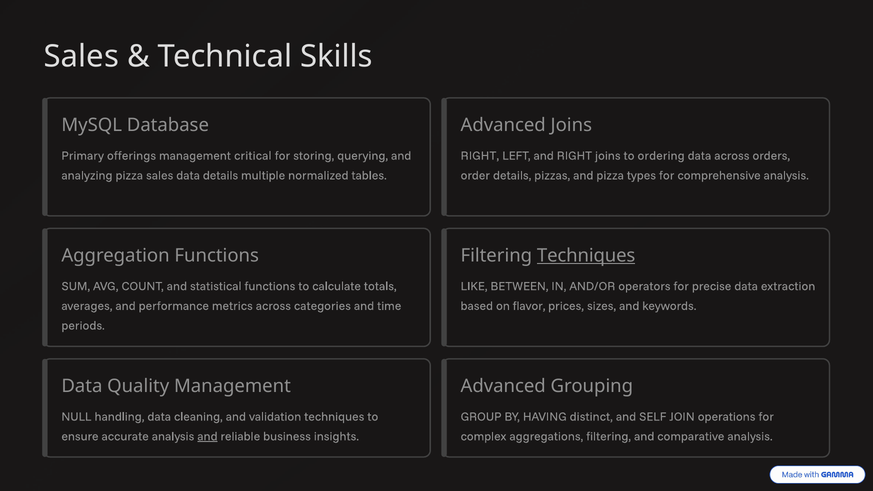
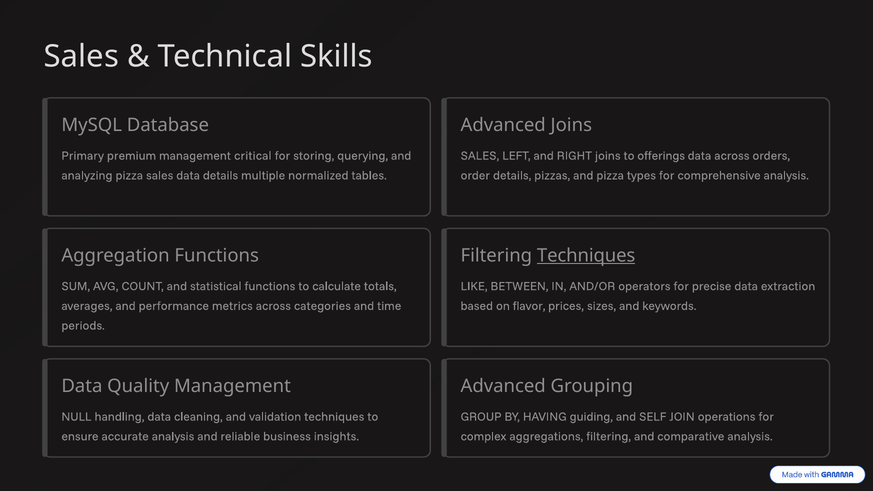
offerings: offerings -> premium
RIGHT at (480, 156): RIGHT -> SALES
ordering: ordering -> offerings
distinct: distinct -> guiding
and at (207, 436) underline: present -> none
